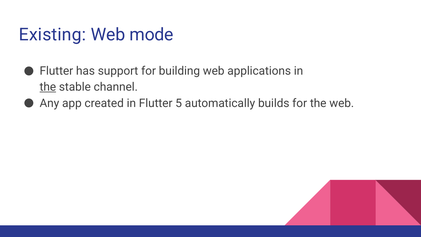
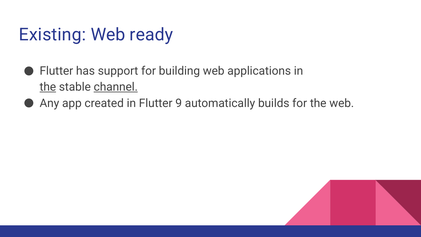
mode: mode -> ready
channel underline: none -> present
5: 5 -> 9
